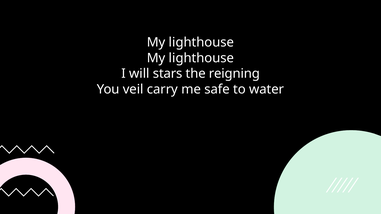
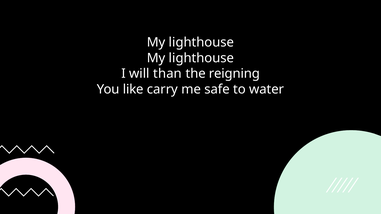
stars: stars -> than
veil: veil -> like
